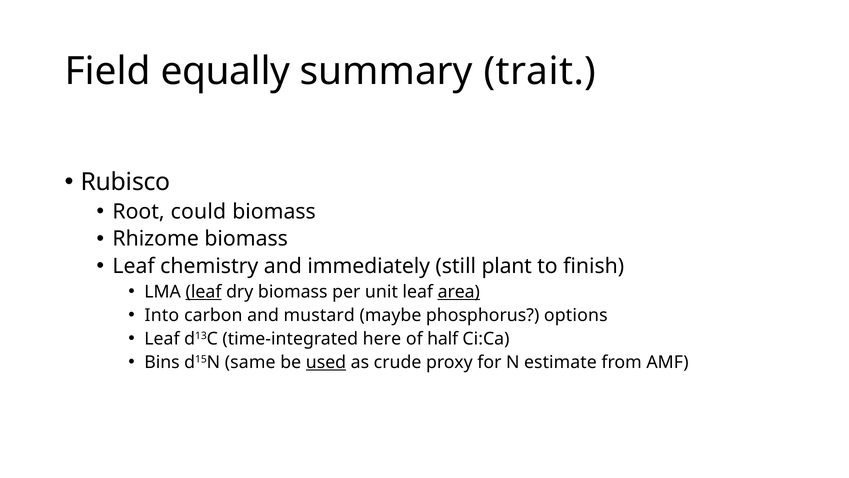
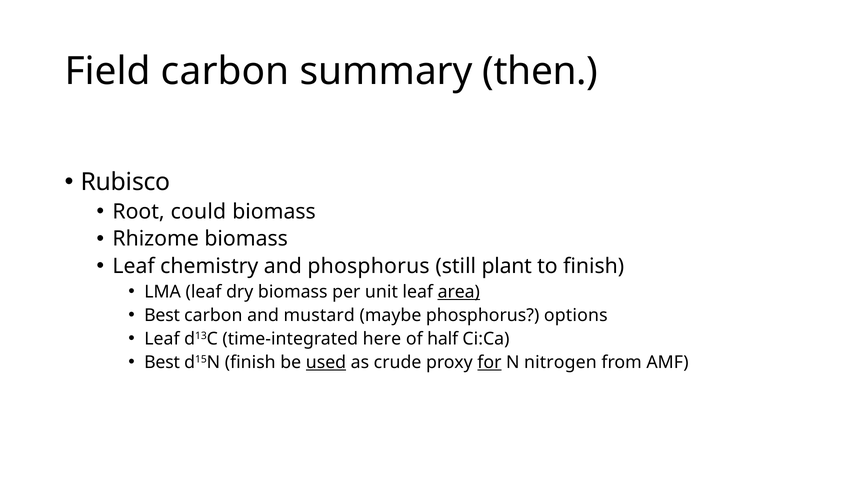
Field equally: equally -> carbon
trait: trait -> then
and immediately: immediately -> phosphorus
leaf at (204, 291) underline: present -> none
Into at (162, 315): Into -> Best
Bins at (162, 362): Bins -> Best
d15N same: same -> finish
for underline: none -> present
estimate: estimate -> nitrogen
